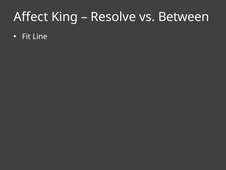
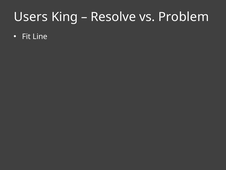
Affect: Affect -> Users
Between: Between -> Problem
